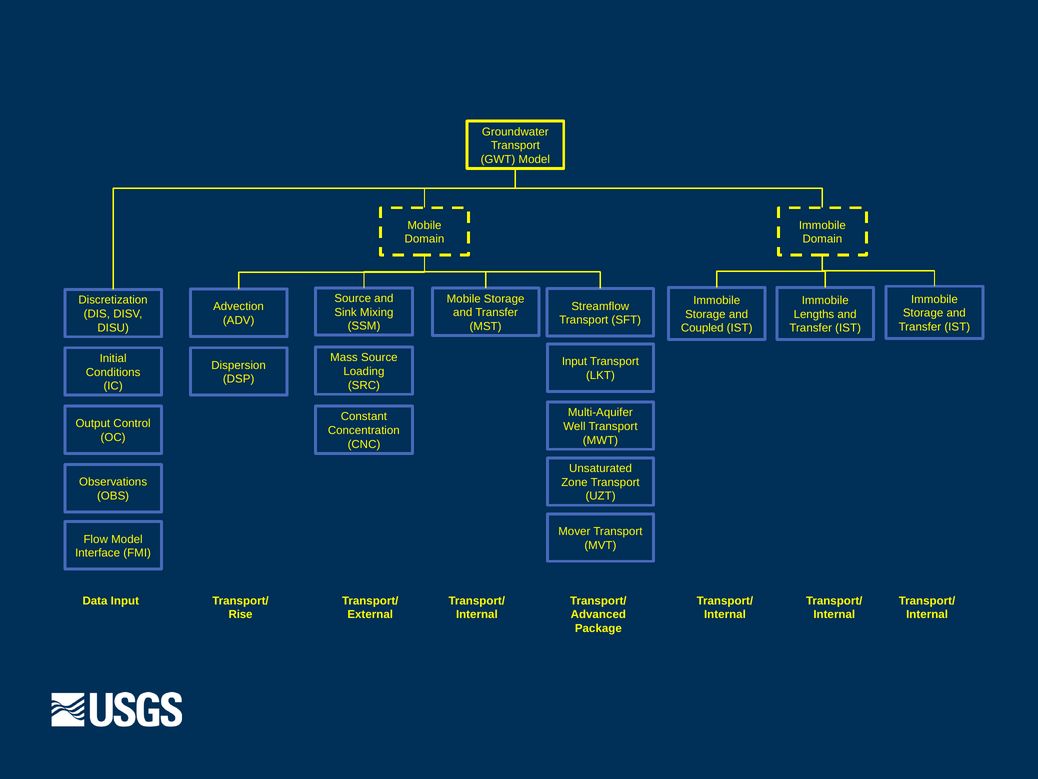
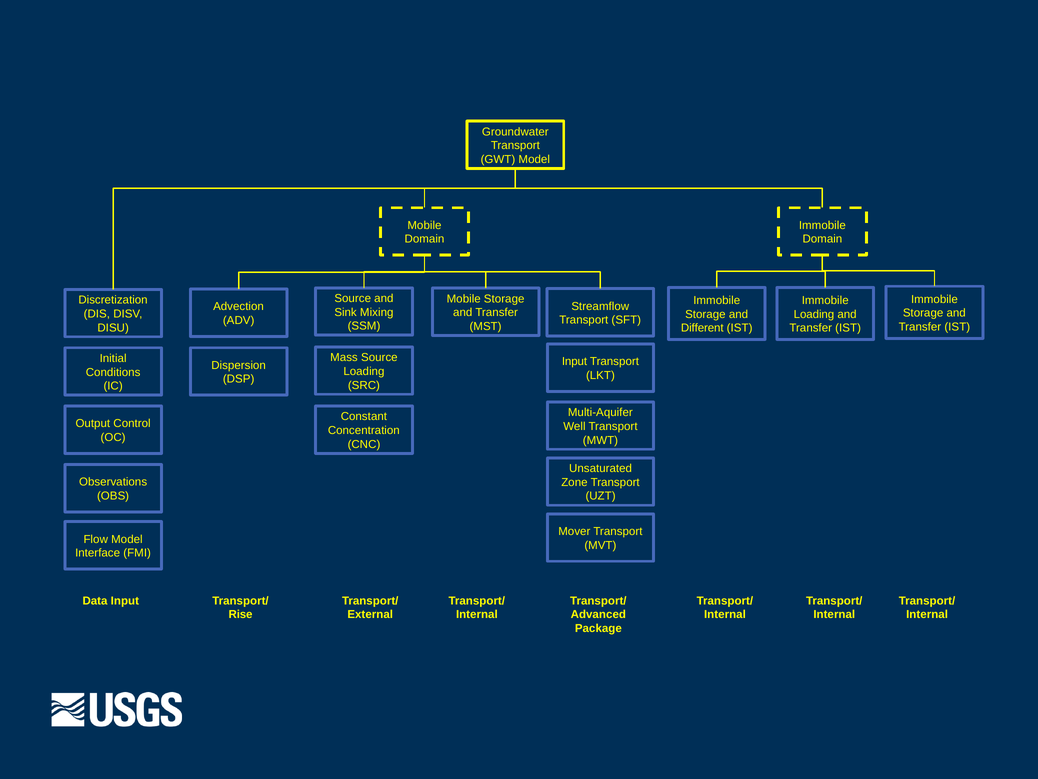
Lengths at (814, 314): Lengths -> Loading
Coupled: Coupled -> Different
